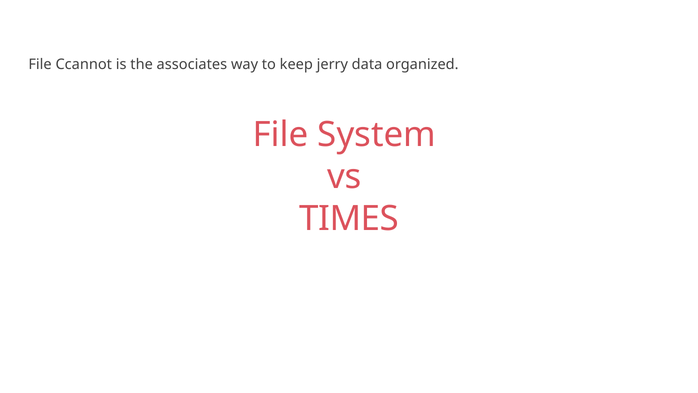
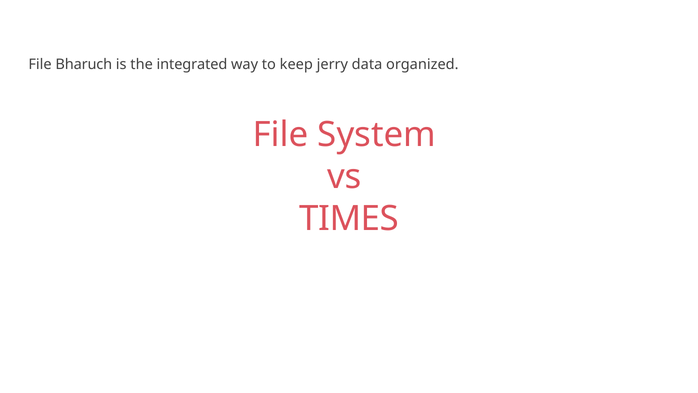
Ccannot: Ccannot -> Bharuch
associates: associates -> integrated
